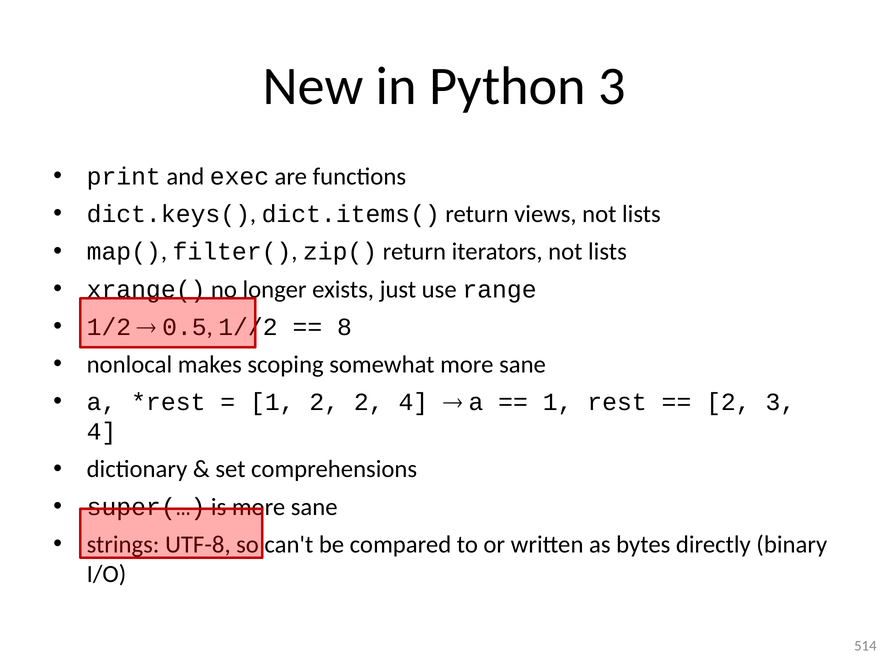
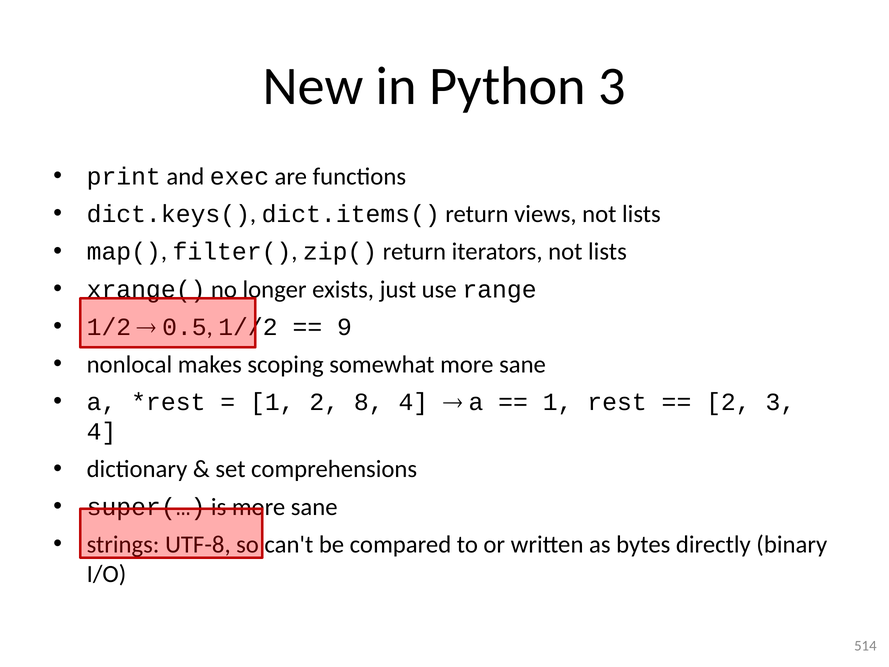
8: 8 -> 9
2 2: 2 -> 8
